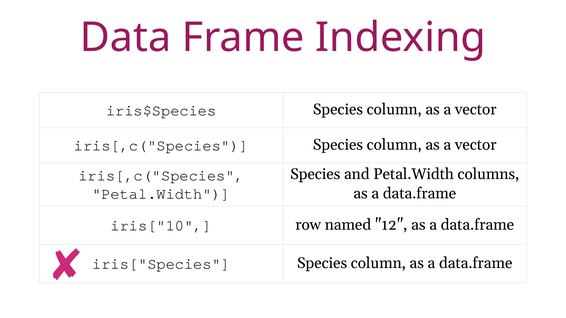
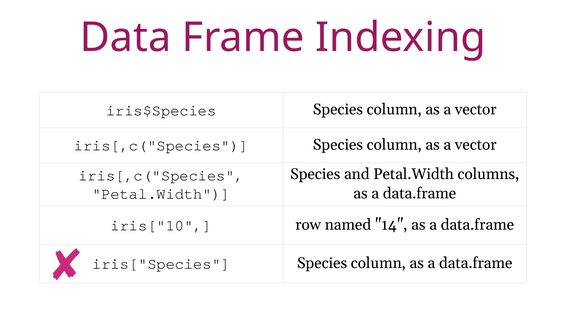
12: 12 -> 14
